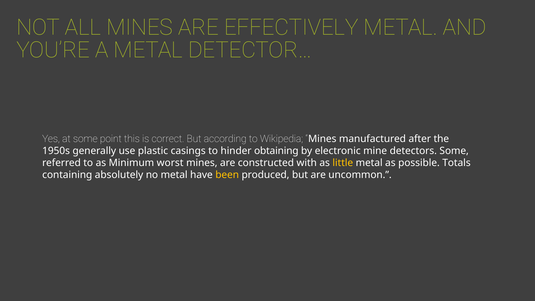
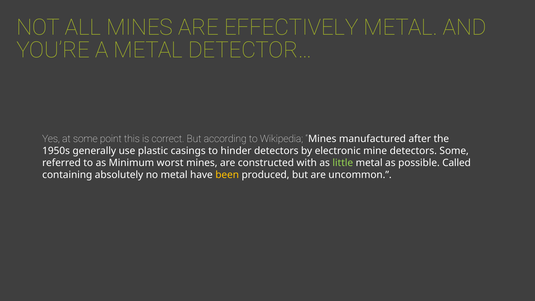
hinder obtaining: obtaining -> detectors
little colour: yellow -> light green
Totals: Totals -> Called
